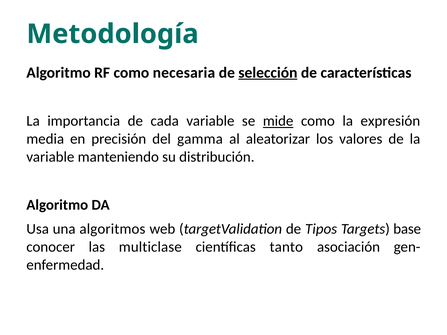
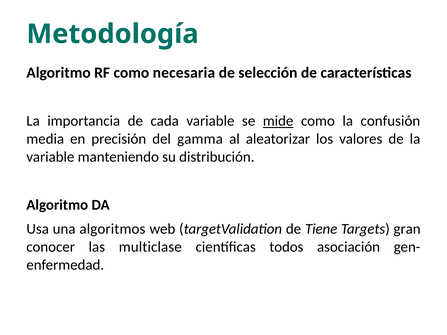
selección underline: present -> none
expresión: expresión -> confusión
Tipos: Tipos -> Tiene
base: base -> gran
tanto: tanto -> todos
